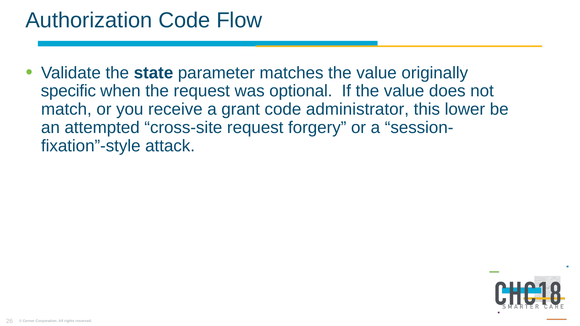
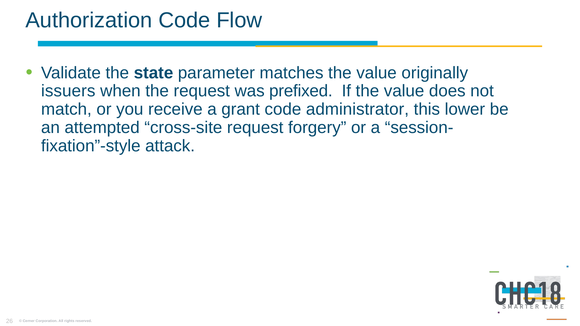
specific: specific -> issuers
optional: optional -> prefixed
